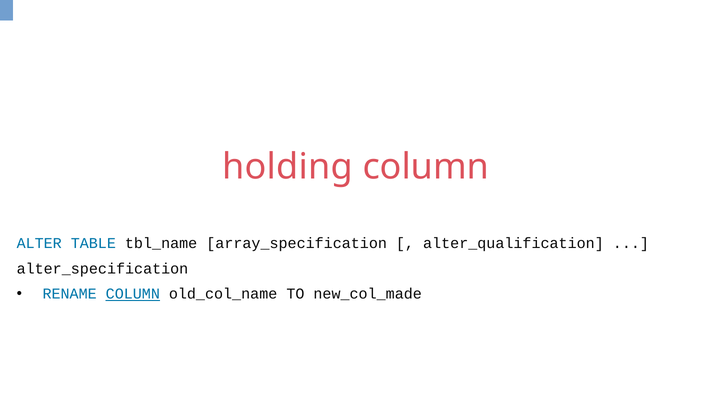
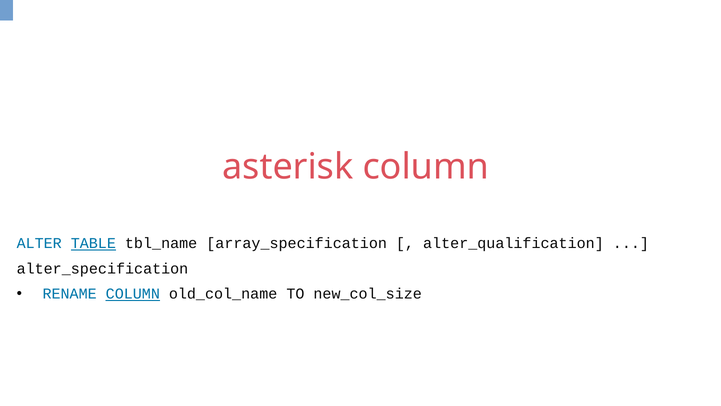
holding: holding -> asterisk
TABLE underline: none -> present
new_col_made: new_col_made -> new_col_size
